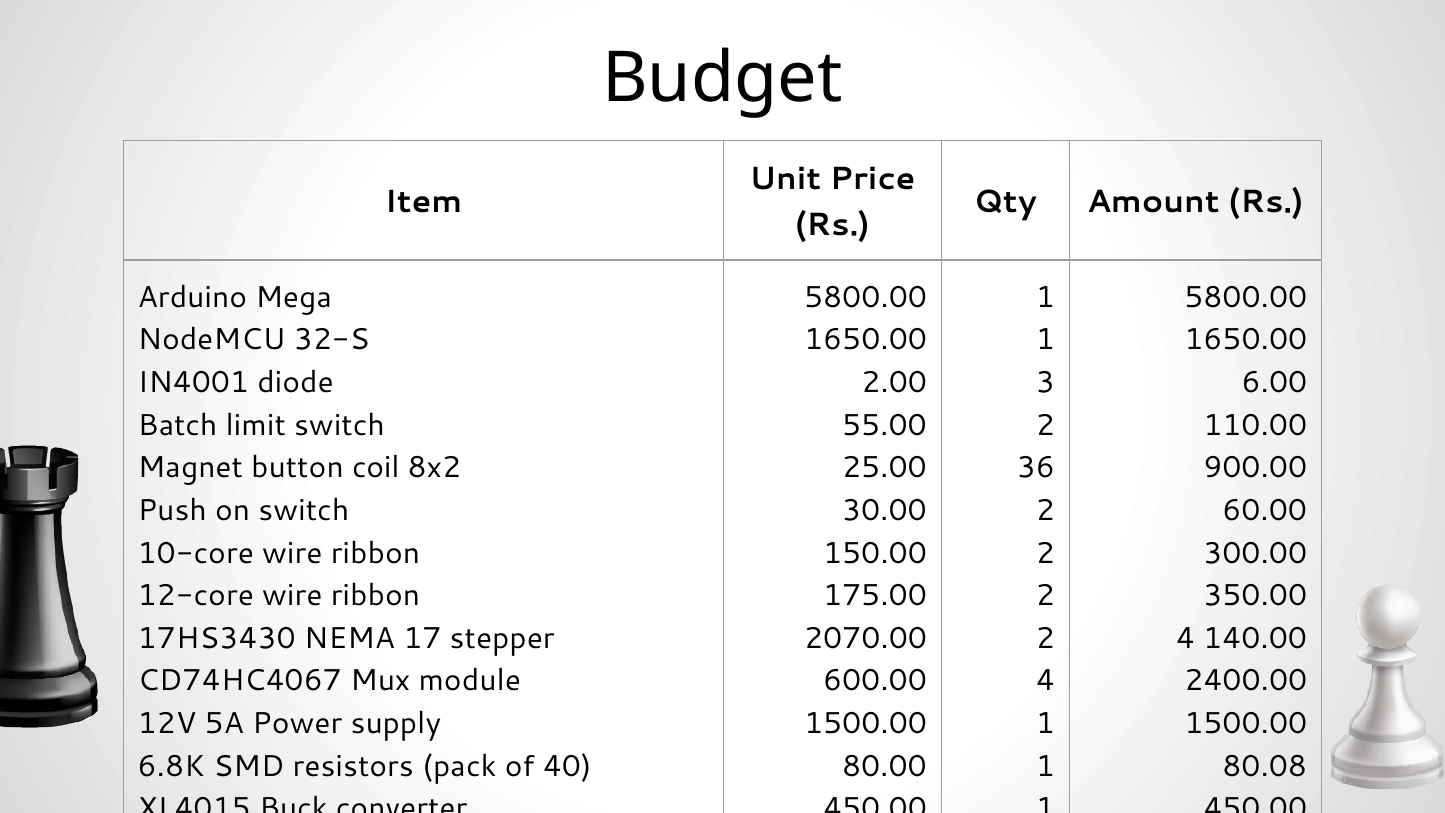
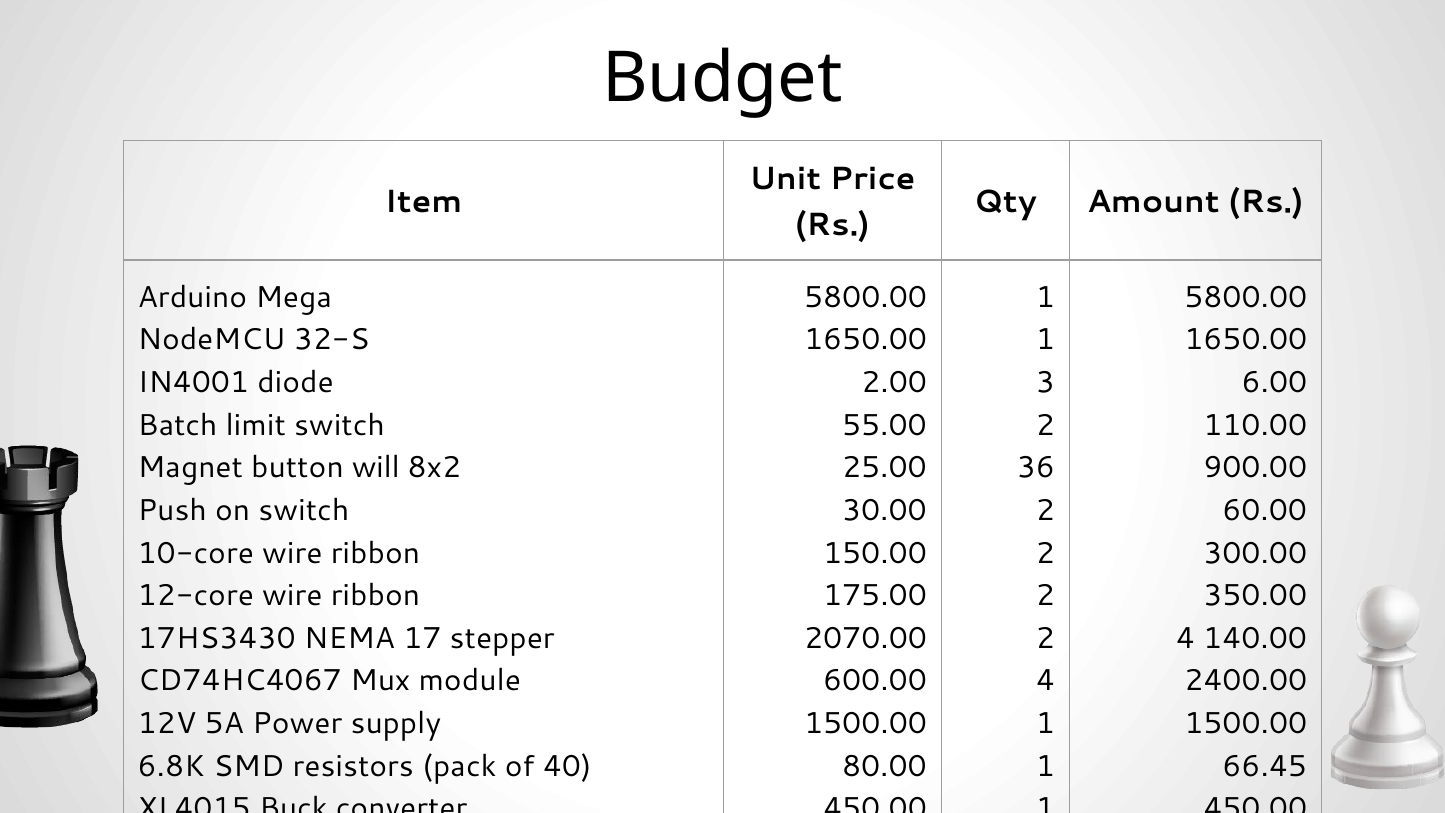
coil: coil -> will
80.08: 80.08 -> 66.45
